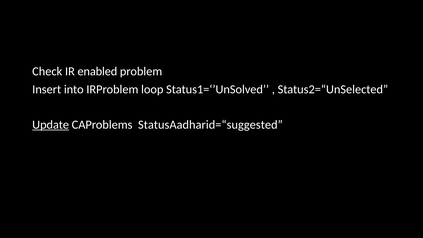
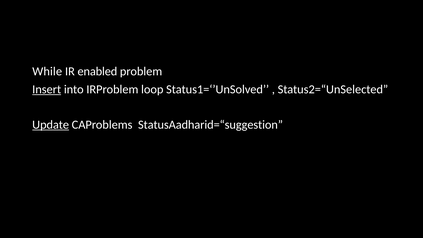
Check: Check -> While
Insert underline: none -> present
StatusAadharid=“suggested: StatusAadharid=“suggested -> StatusAadharid=“suggestion
